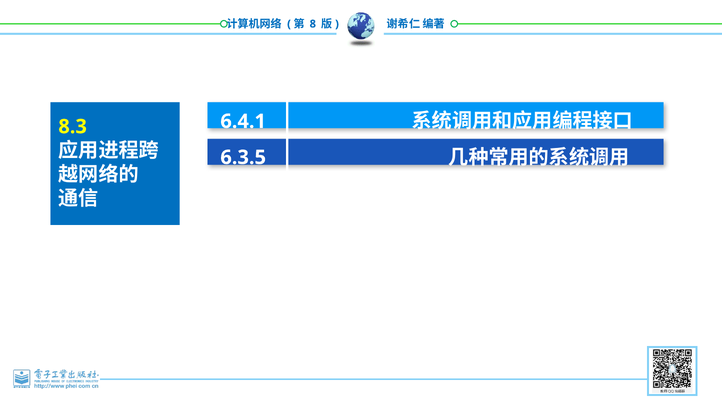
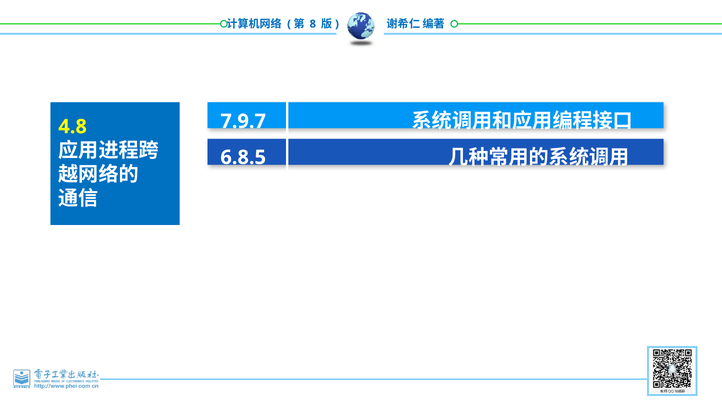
6.4.1: 6.4.1 -> 7.9.7
8.3: 8.3 -> 4.8
6.3.5: 6.3.5 -> 6.8.5
